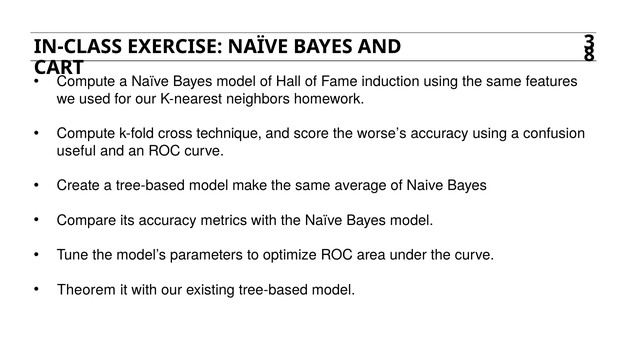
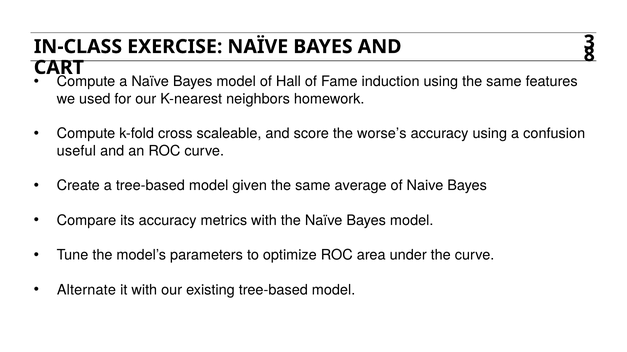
technique: technique -> scaleable
make: make -> given
Theorem: Theorem -> Alternate
